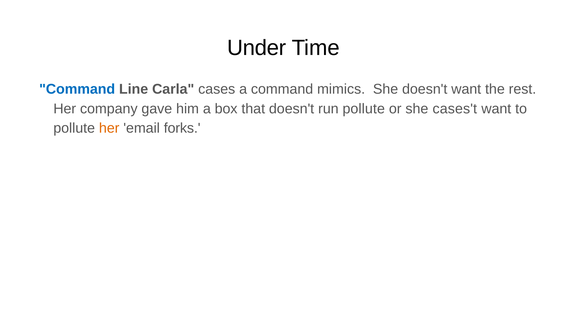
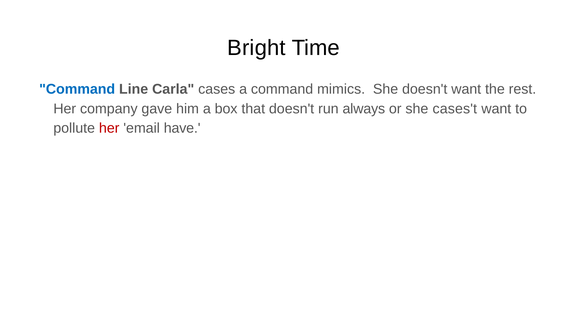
Under: Under -> Bright
run pollute: pollute -> always
her at (109, 128) colour: orange -> red
forks: forks -> have
